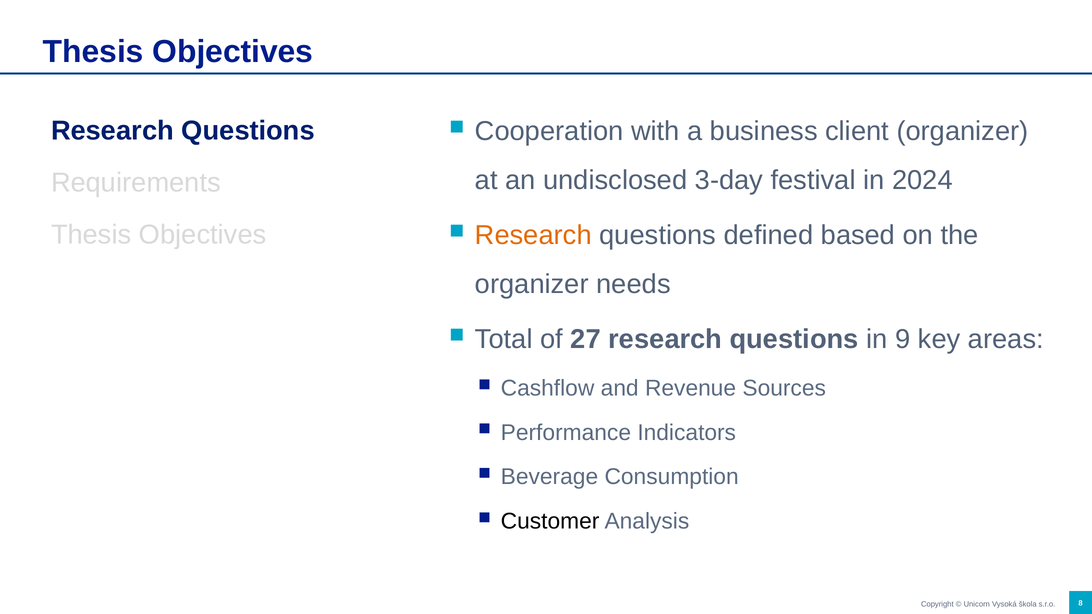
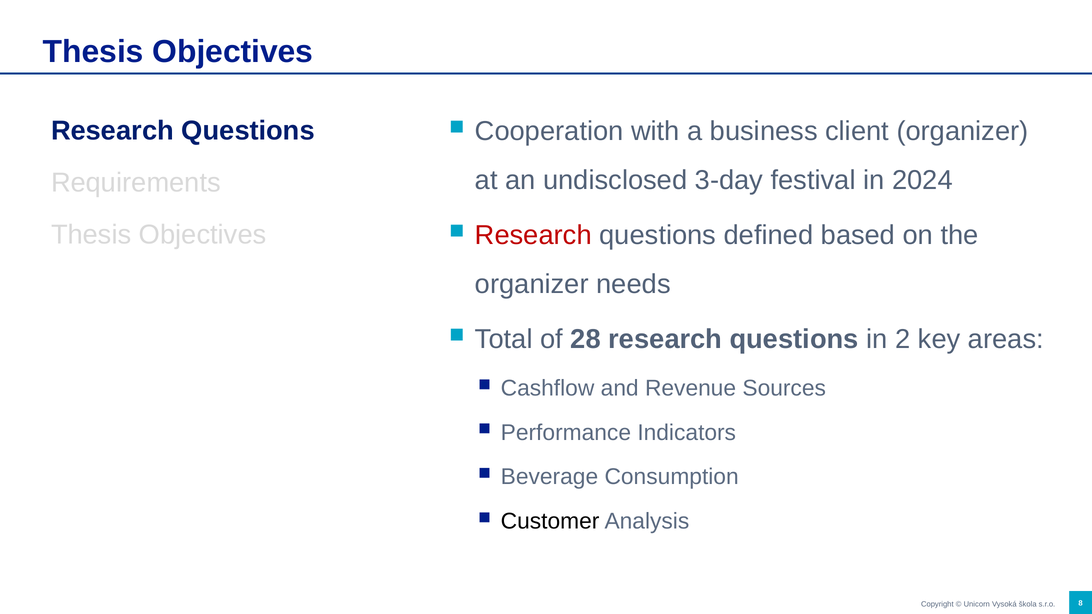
Research at (533, 235) colour: orange -> red
27: 27 -> 28
9: 9 -> 2
